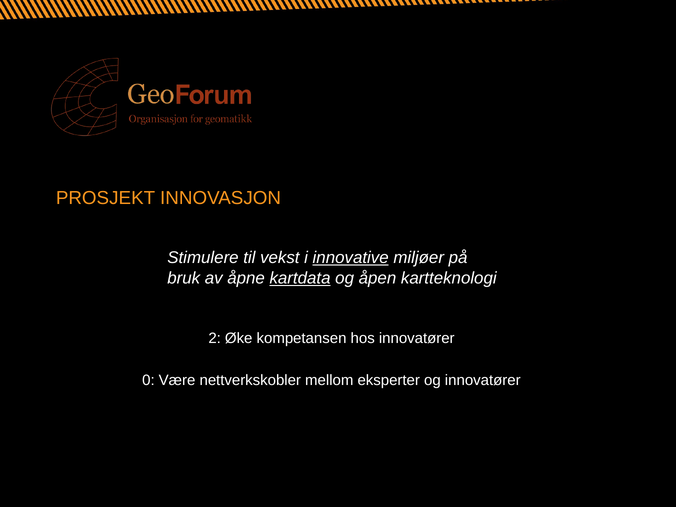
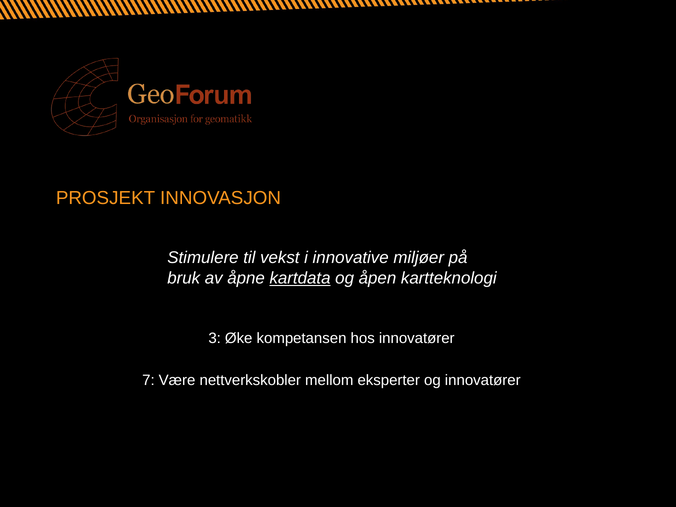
innovative underline: present -> none
2: 2 -> 3
0: 0 -> 7
